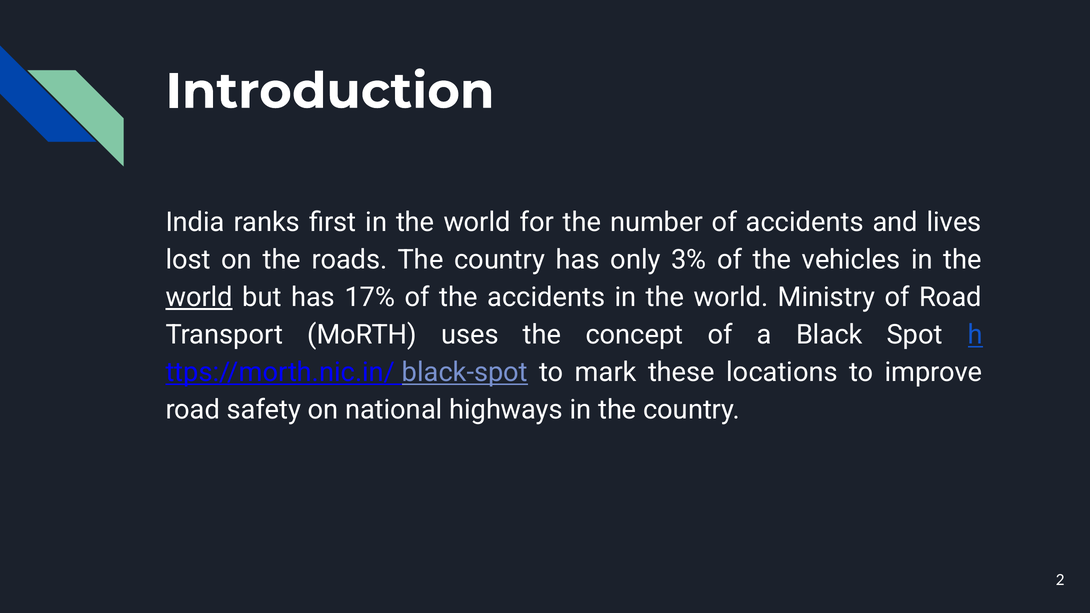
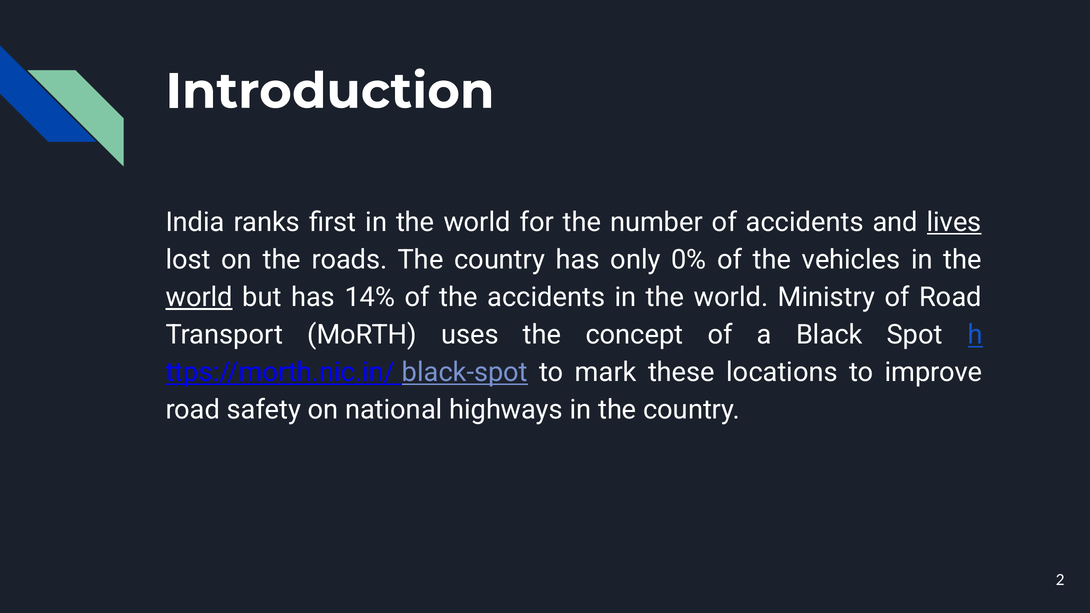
lives underline: none -> present
3%: 3% -> 0%
17%: 17% -> 14%
